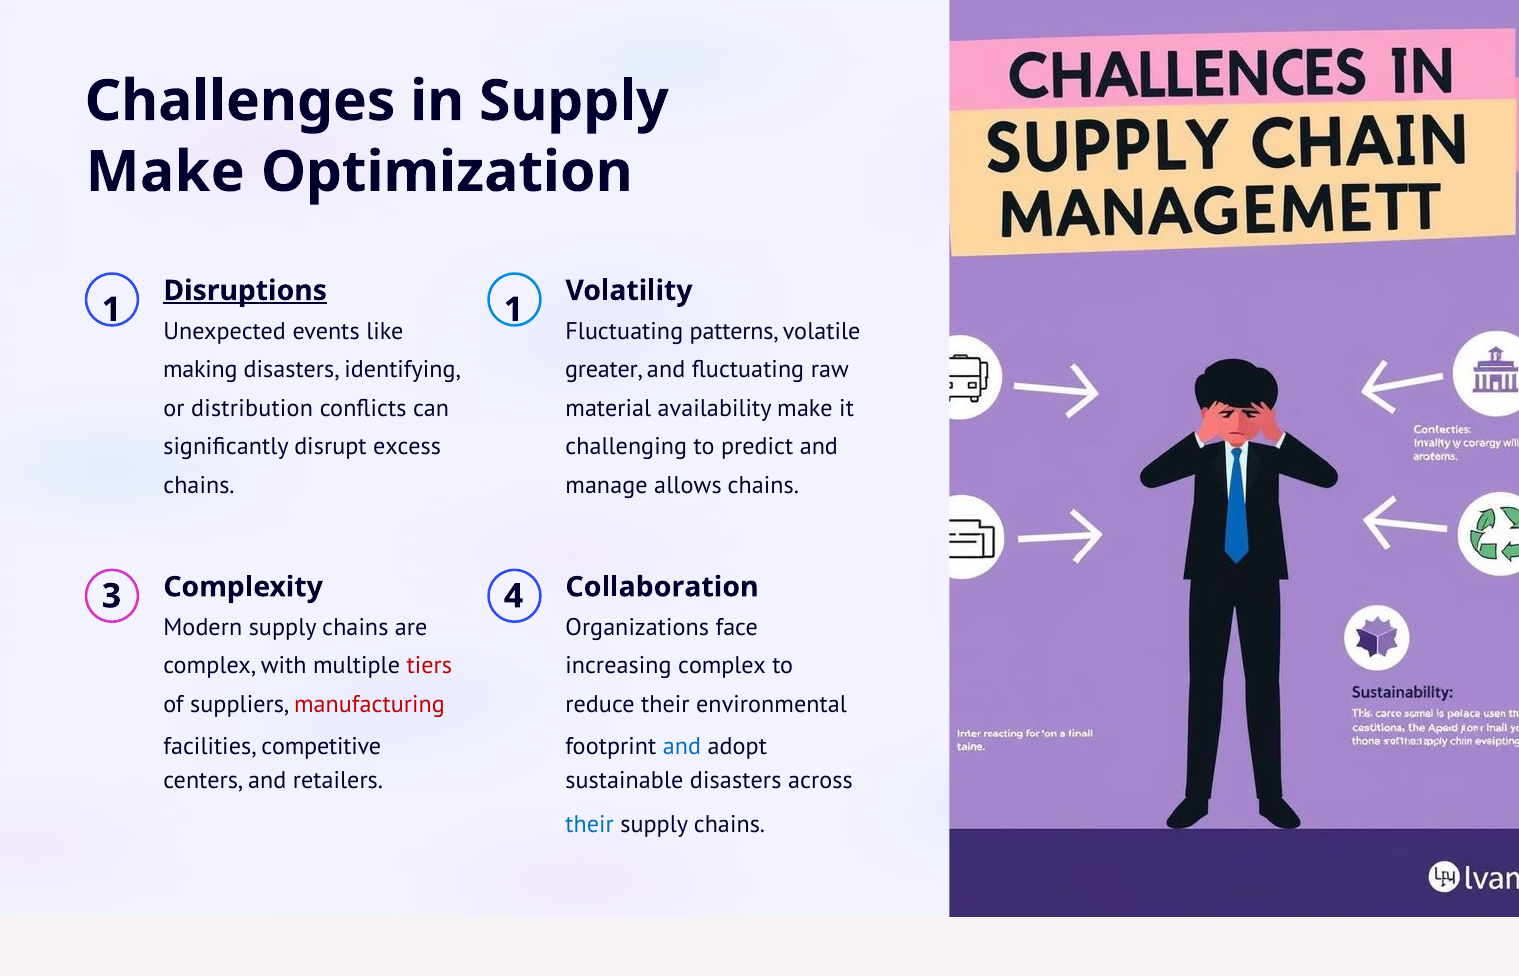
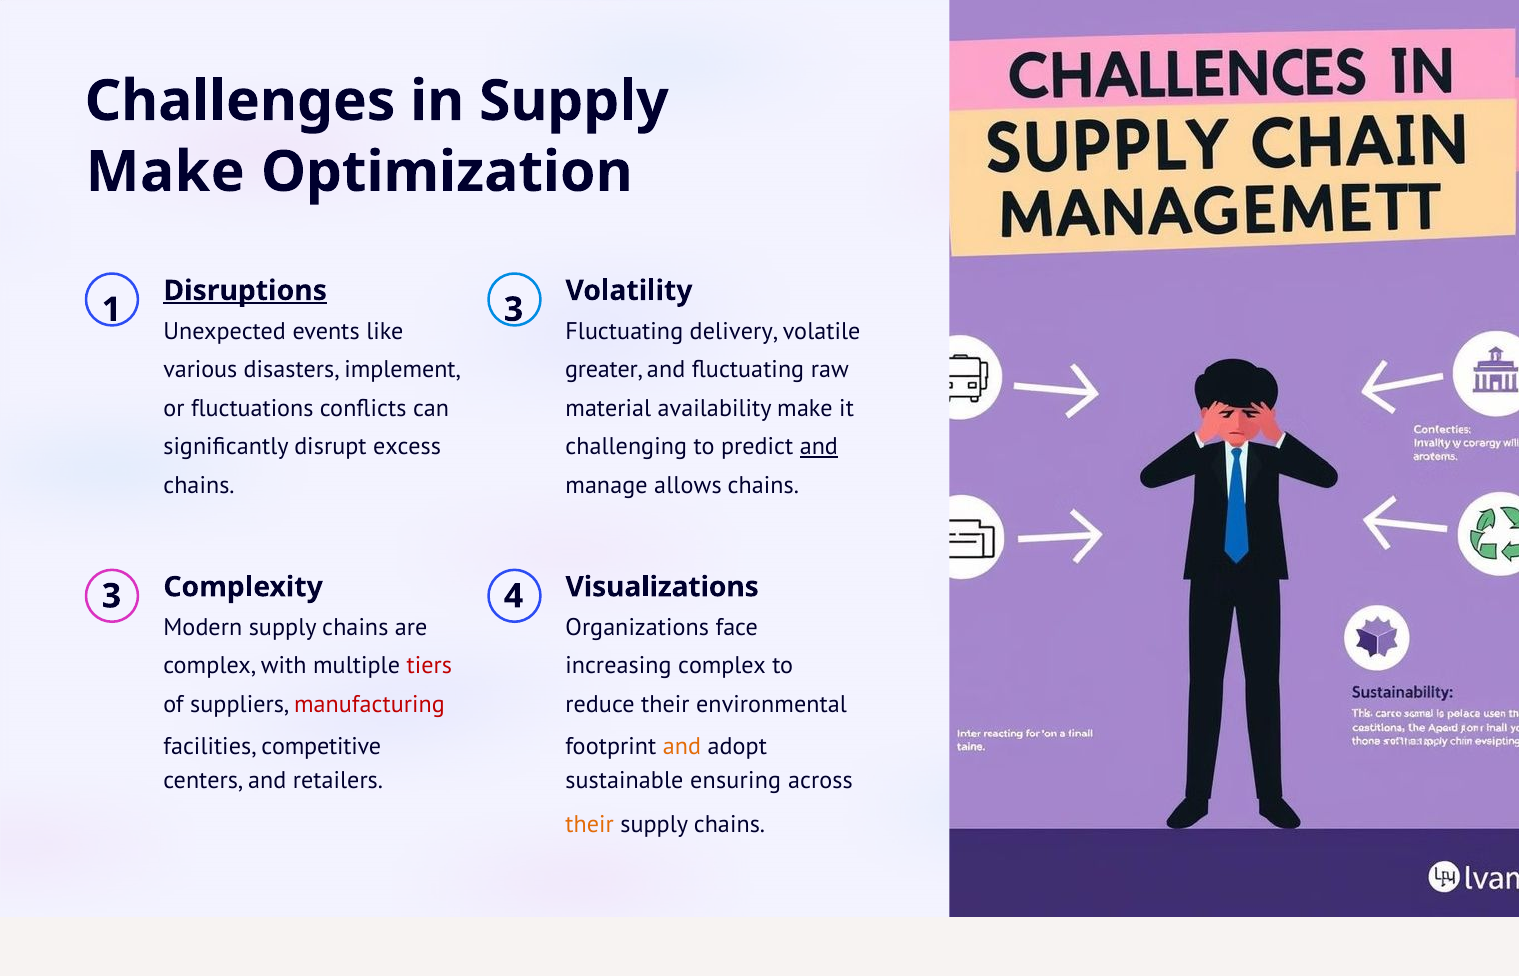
1 1: 1 -> 3
patterns: patterns -> delivery
making: making -> various
identifying: identifying -> implement
distribution: distribution -> fluctuations
and at (819, 447) underline: none -> present
Collaboration: Collaboration -> Visualizations
and at (682, 746) colour: blue -> orange
sustainable disasters: disasters -> ensuring
their at (590, 824) colour: blue -> orange
